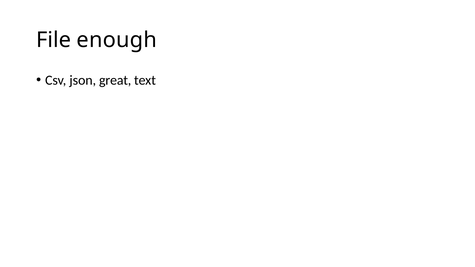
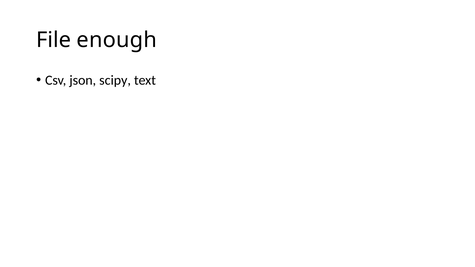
great: great -> scipy
